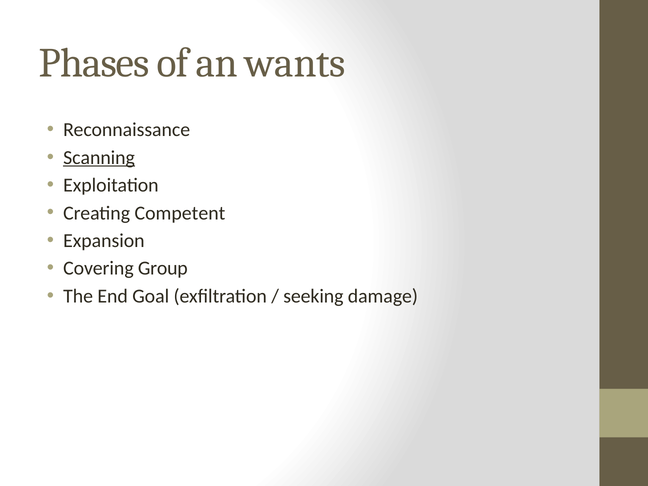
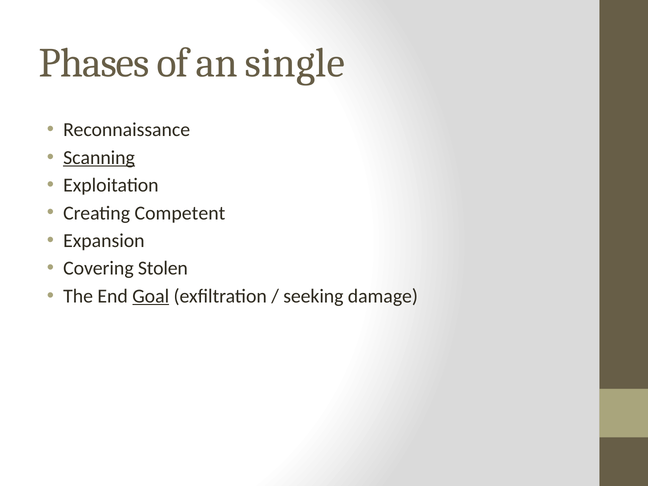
wants: wants -> single
Group: Group -> Stolen
Goal underline: none -> present
